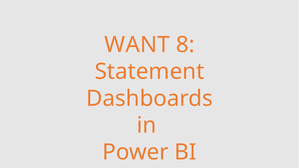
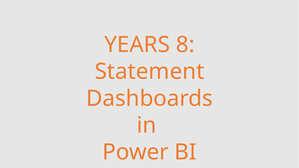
WANT: WANT -> YEARS
